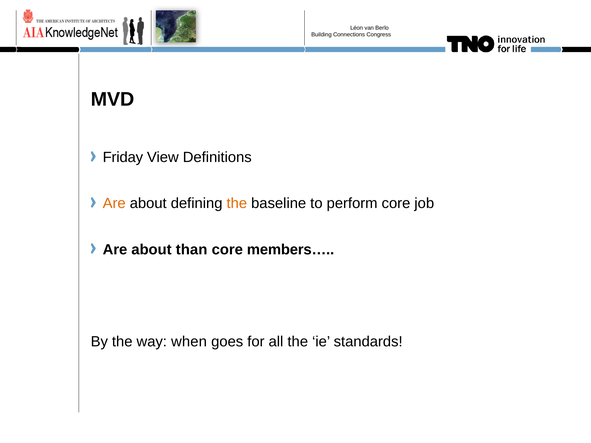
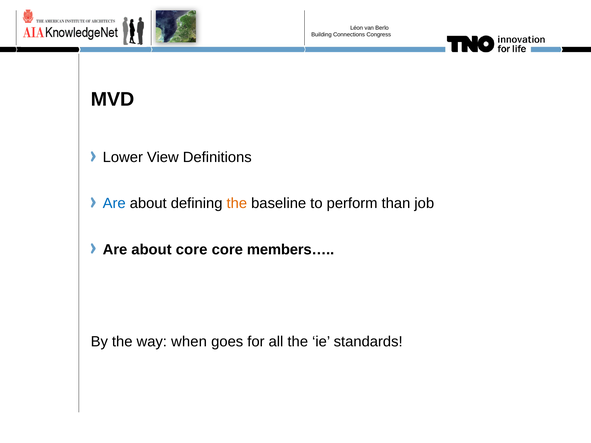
Friday: Friday -> Lower
Are at (114, 204) colour: orange -> blue
perform core: core -> than
about than: than -> core
